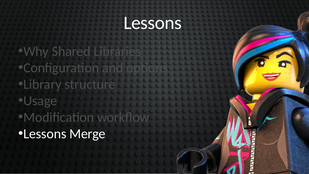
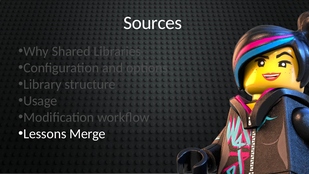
Lessons at (153, 23): Lessons -> Sources
